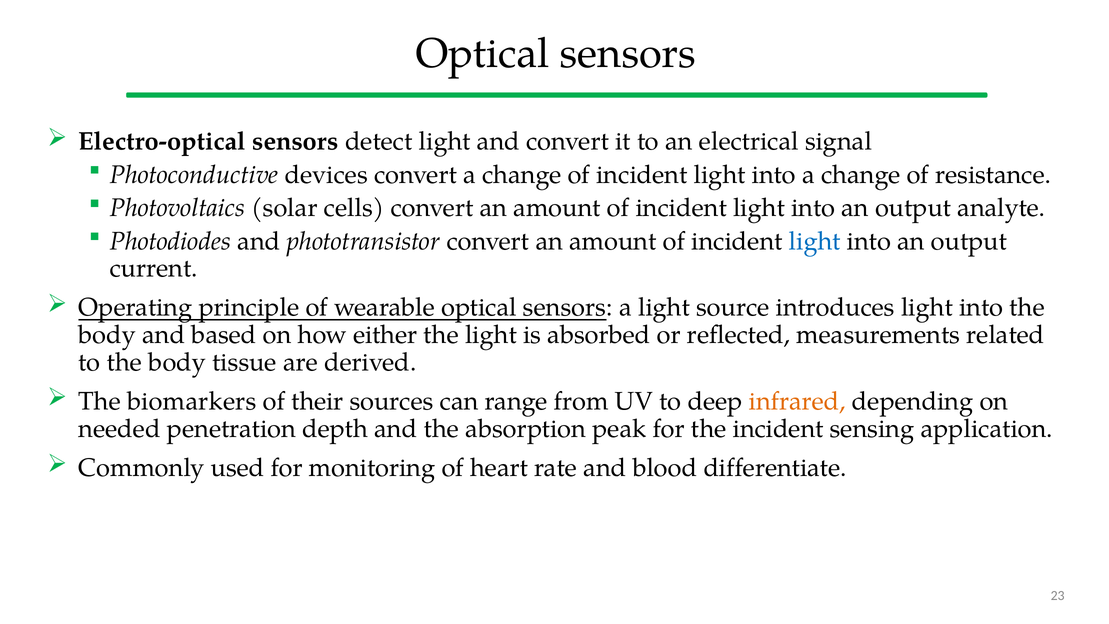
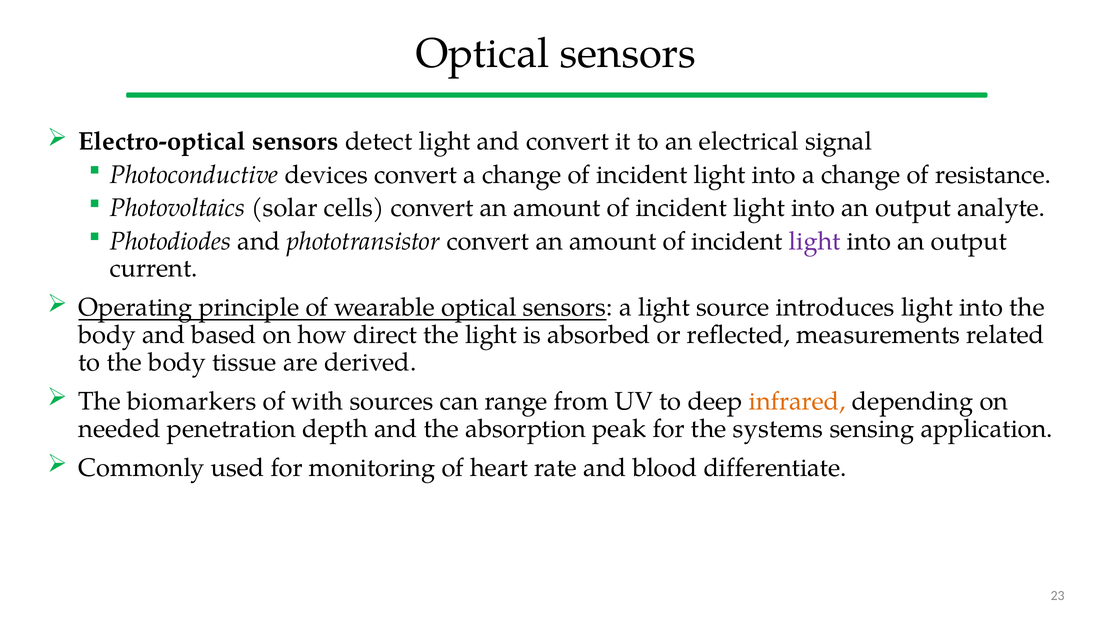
light at (815, 241) colour: blue -> purple
either: either -> direct
their: their -> with
the incident: incident -> systems
